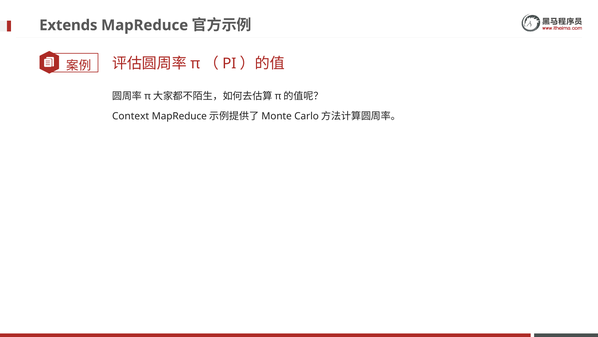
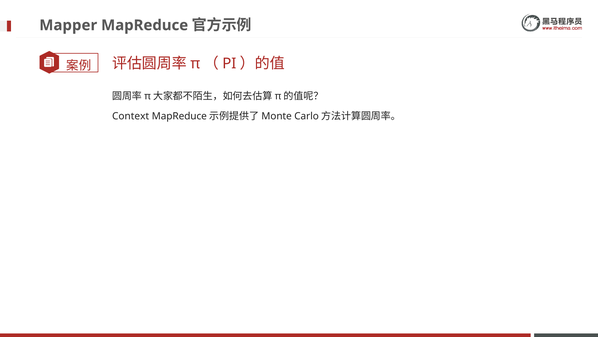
Extends: Extends -> Mapper
